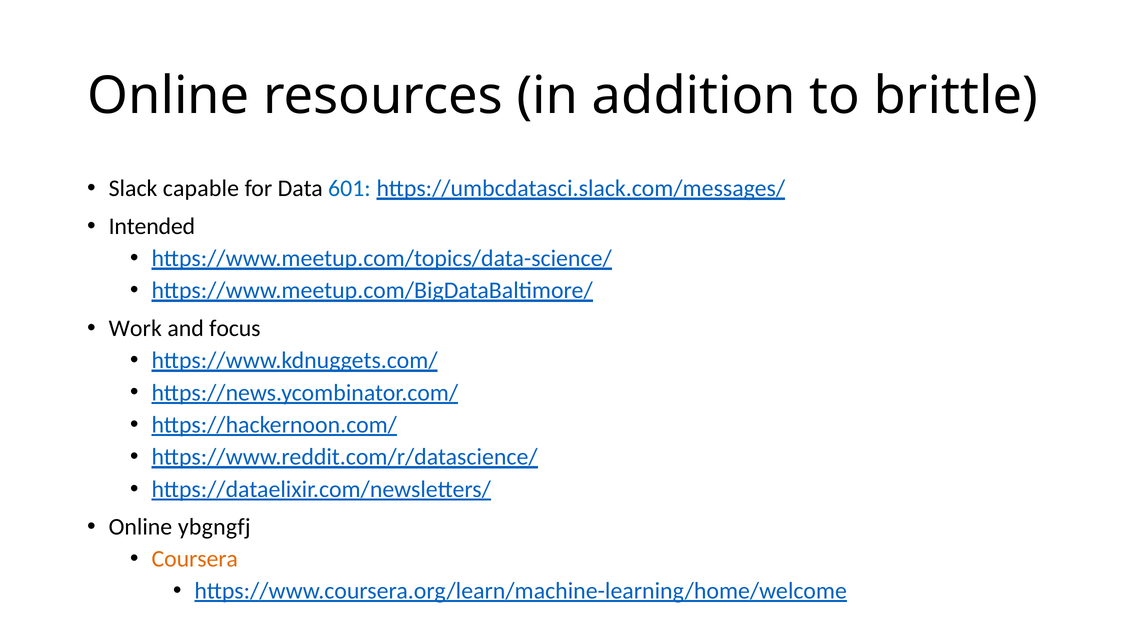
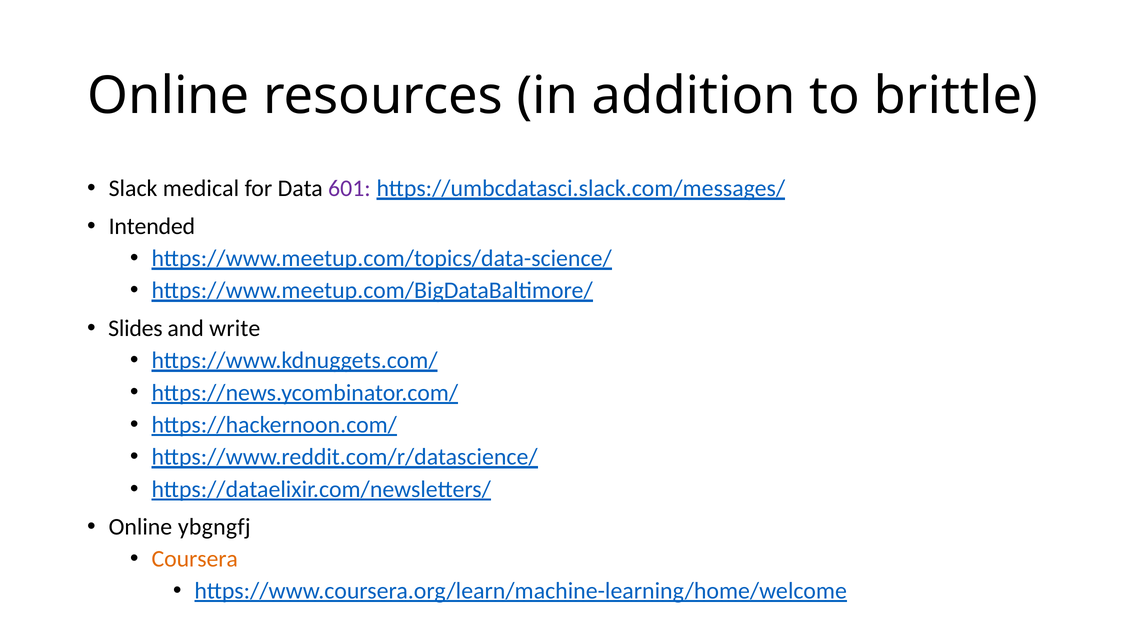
capable: capable -> medical
601 colour: blue -> purple
Work: Work -> Slides
focus: focus -> write
